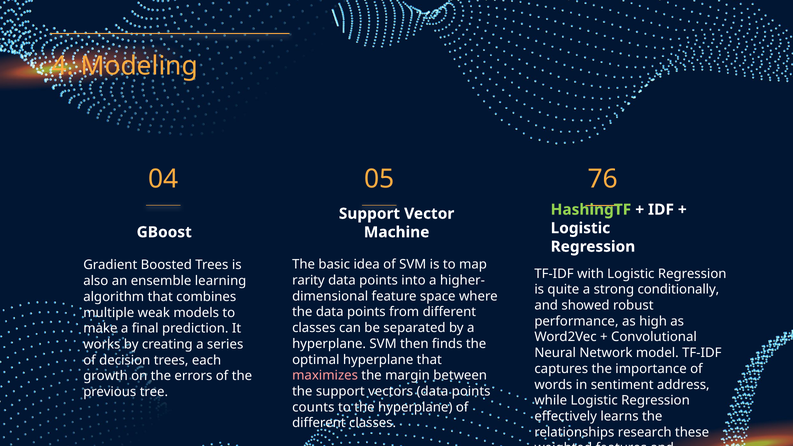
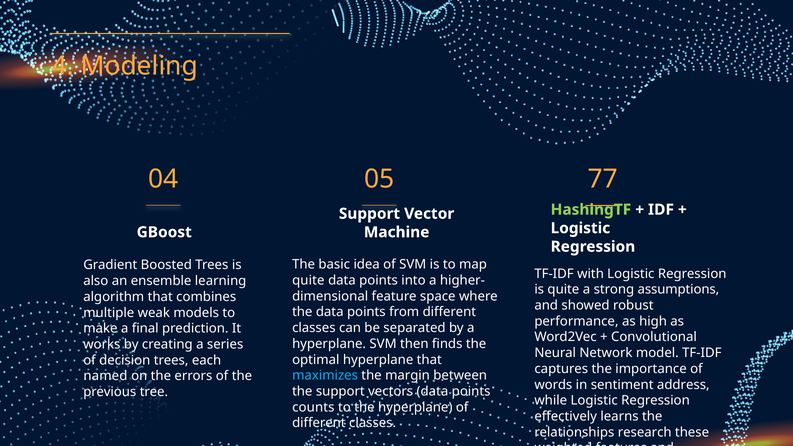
76: 76 -> 77
rarity at (308, 280): rarity -> quite
conditionally: conditionally -> assumptions
maximizes colour: pink -> light blue
growth: growth -> named
